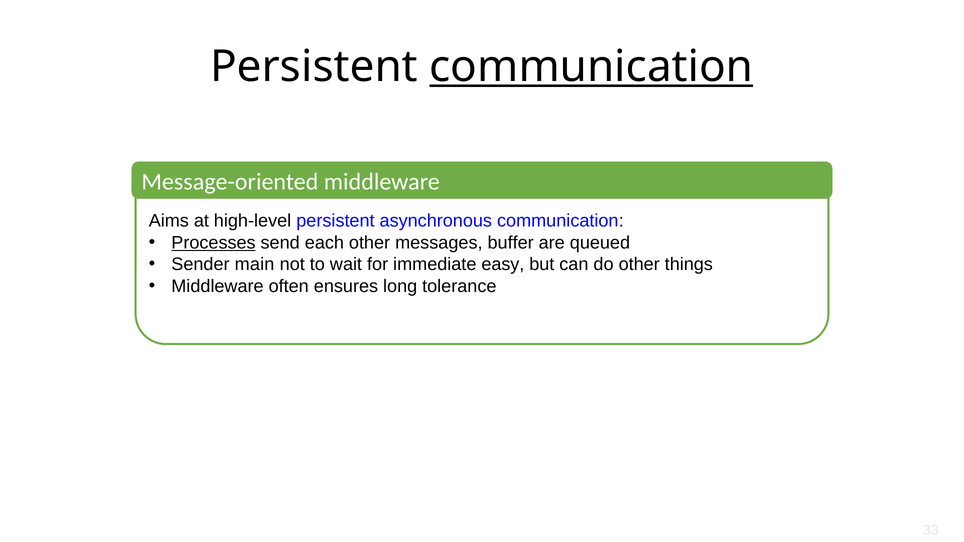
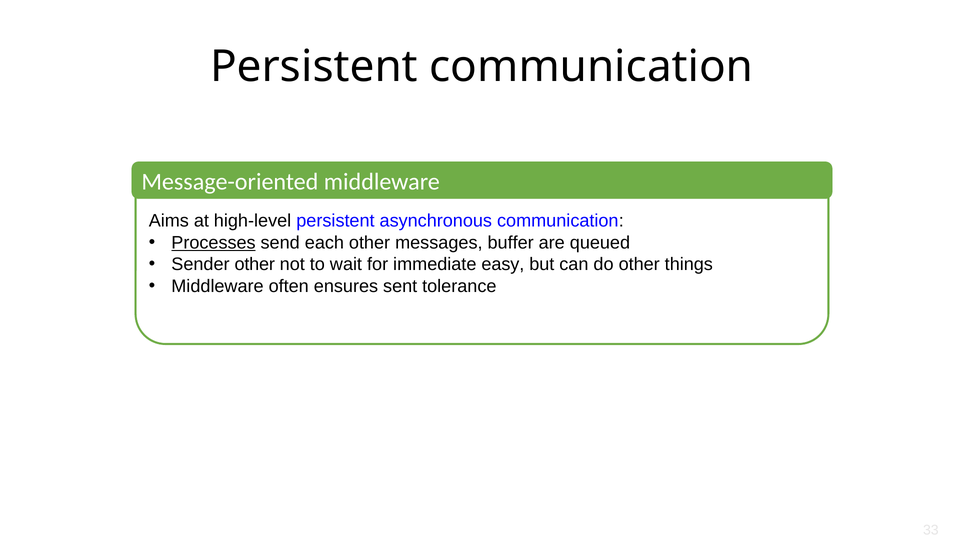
communication at (591, 67) underline: present -> none
Sender main: main -> other
long: long -> sent
